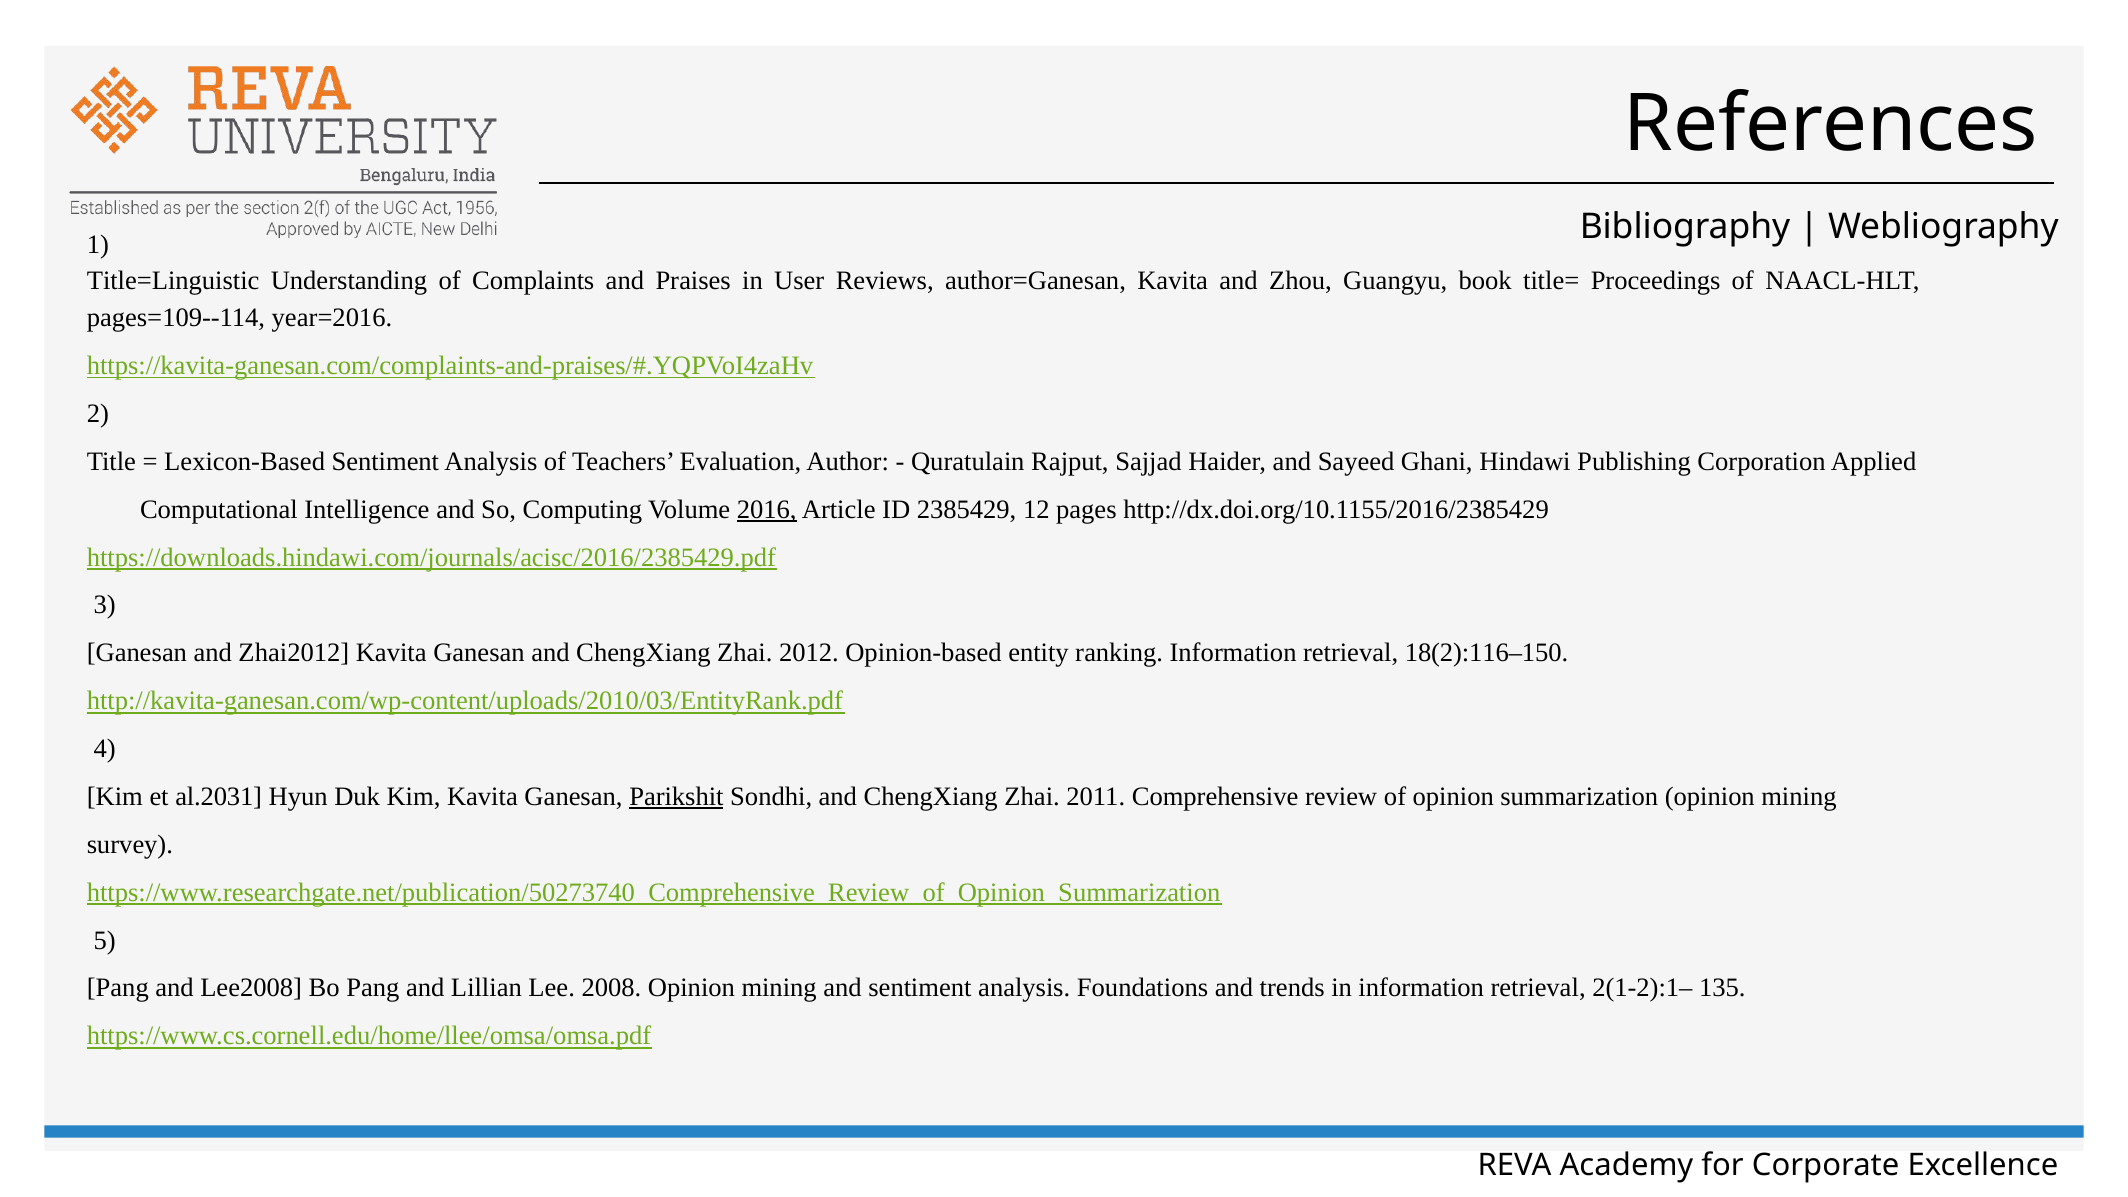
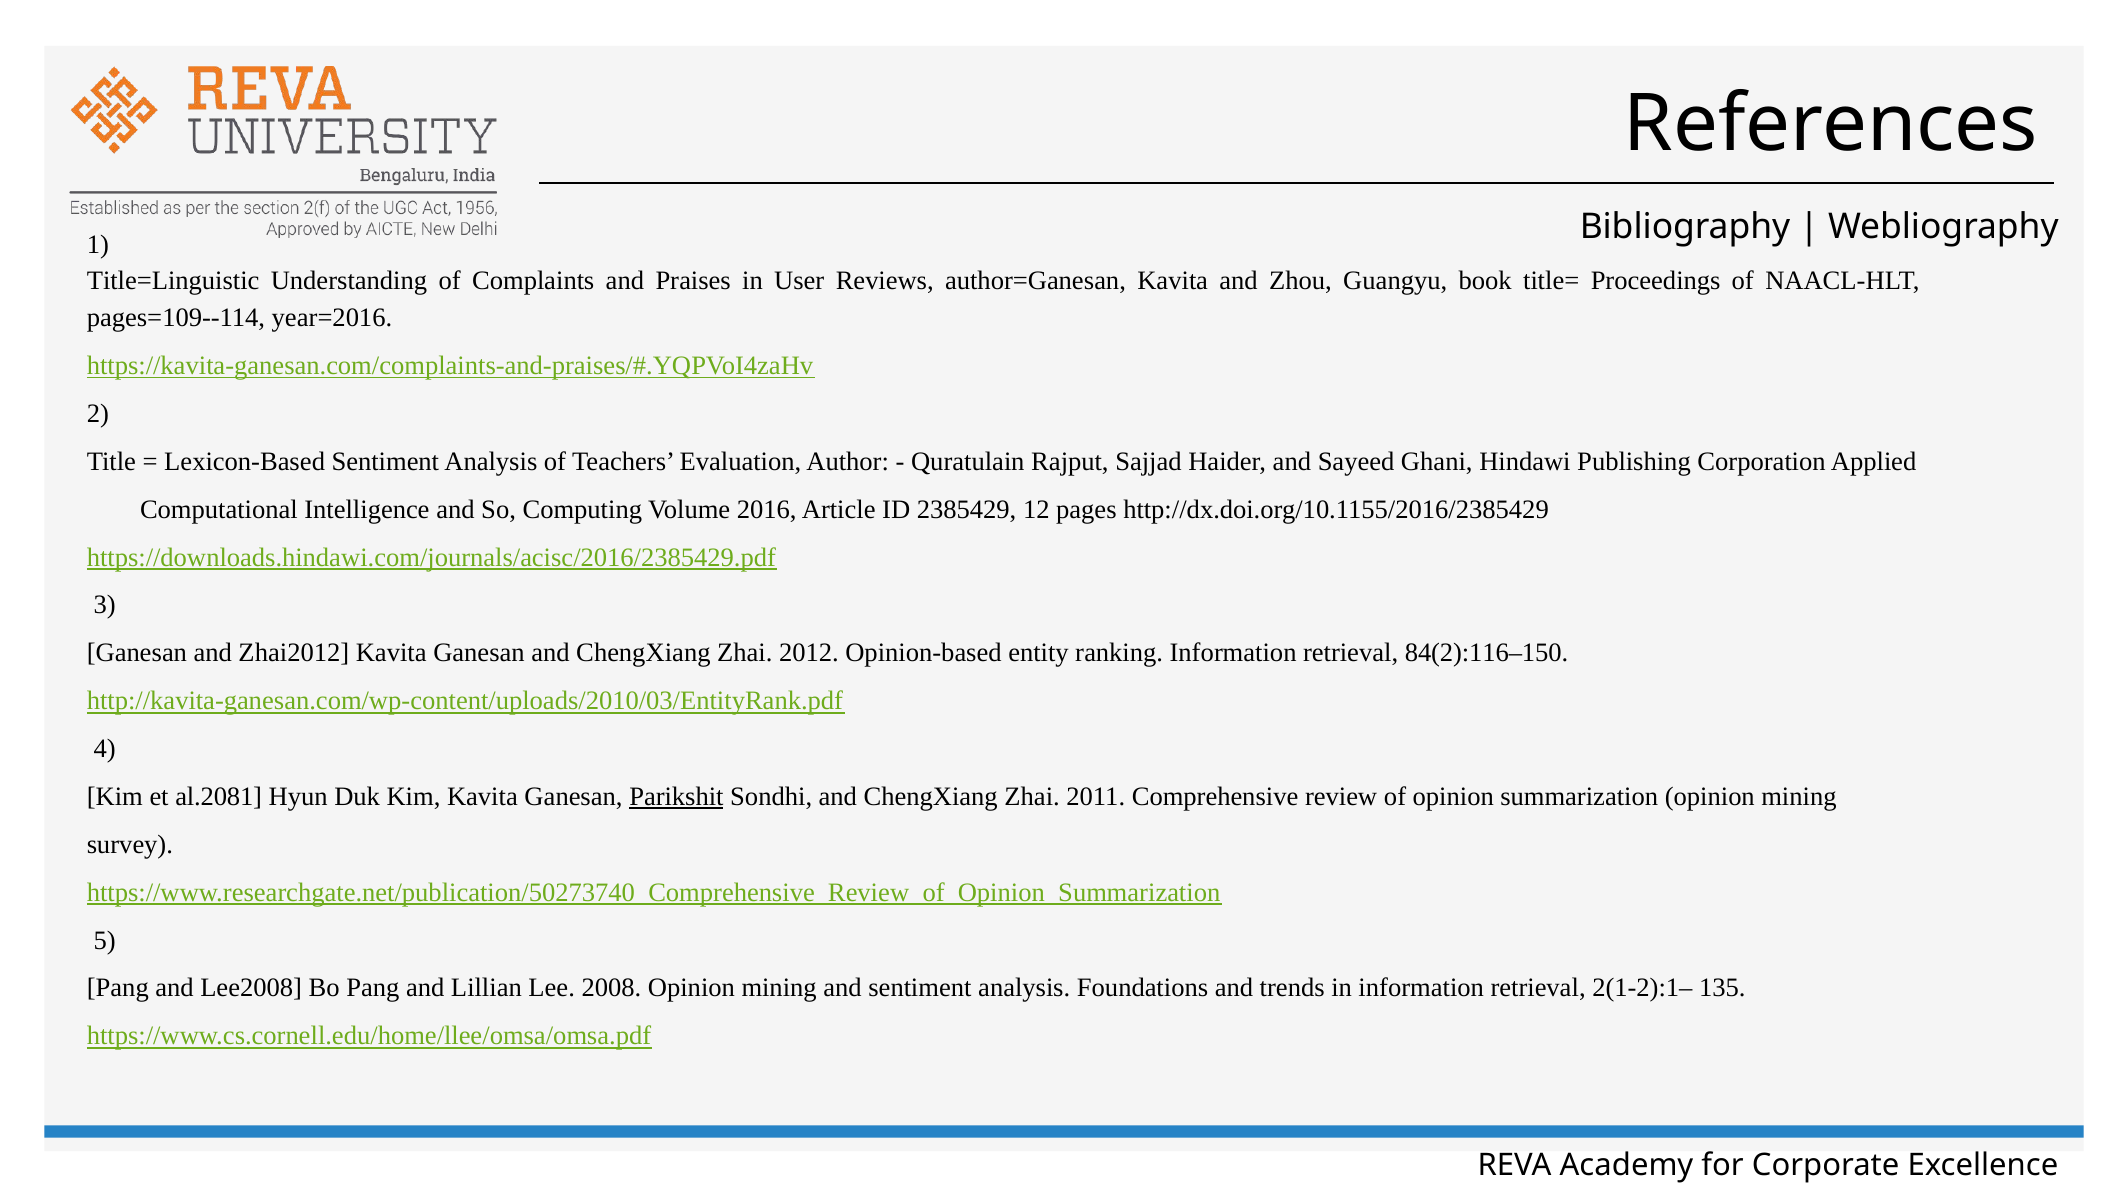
2016 underline: present -> none
18(2):116–150: 18(2):116–150 -> 84(2):116–150
al.2031: al.2031 -> al.2081
